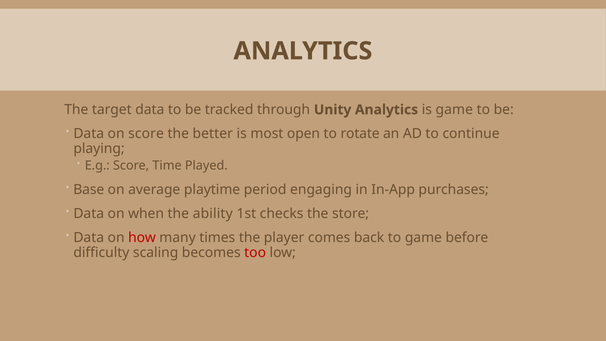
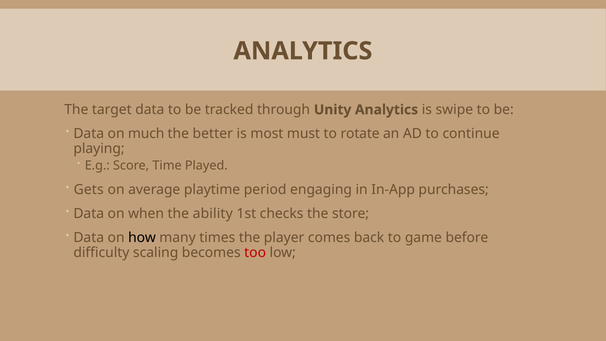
is game: game -> swipe
on score: score -> much
open: open -> must
Base: Base -> Gets
how colour: red -> black
